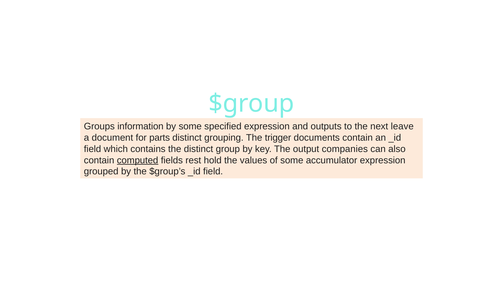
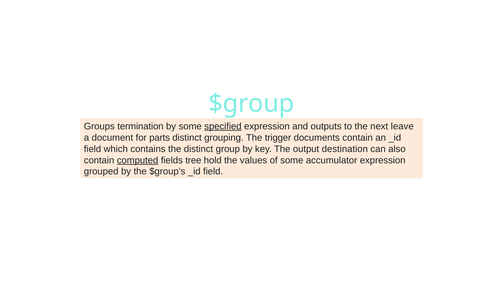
information: information -> termination
specified underline: none -> present
companies: companies -> destination
rest: rest -> tree
